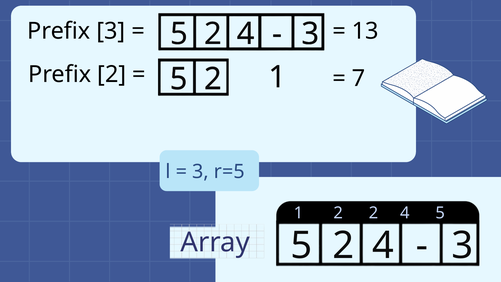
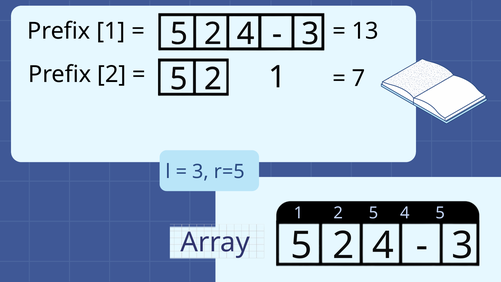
Prefix 3: 3 -> 1
1 2 2: 2 -> 5
